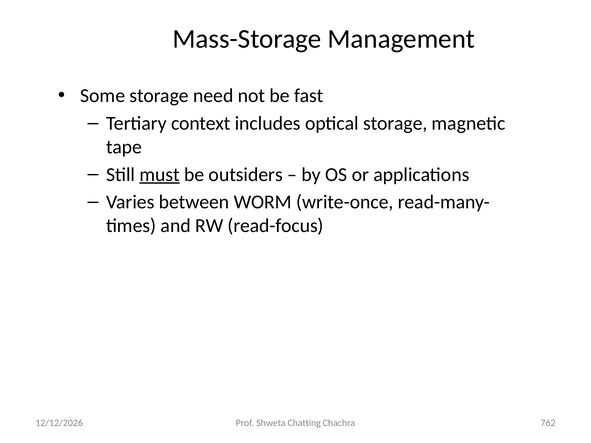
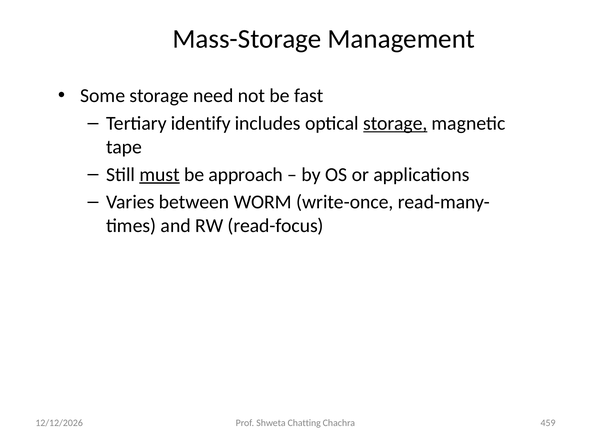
context: context -> identify
storage at (395, 123) underline: none -> present
outsiders: outsiders -> approach
762: 762 -> 459
